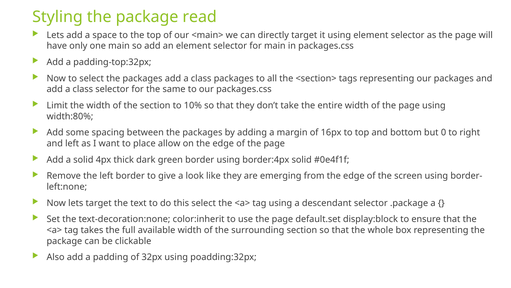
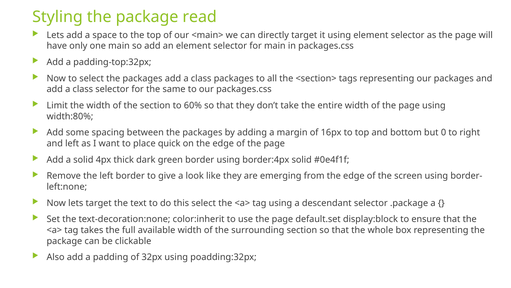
10%: 10% -> 60%
allow: allow -> quick
